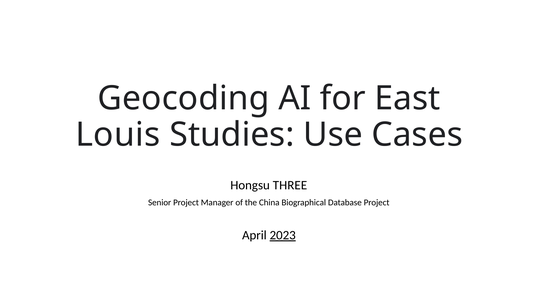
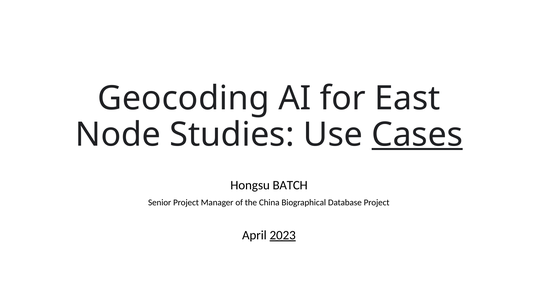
Louis: Louis -> Node
Cases underline: none -> present
THREE: THREE -> BATCH
